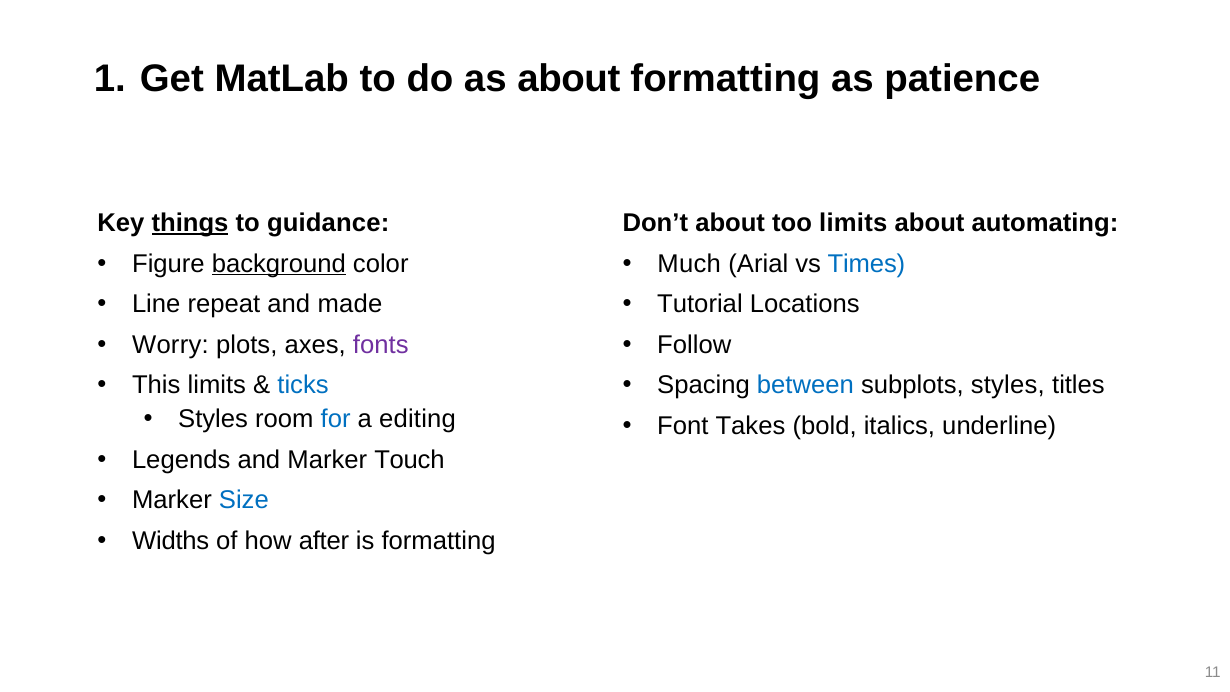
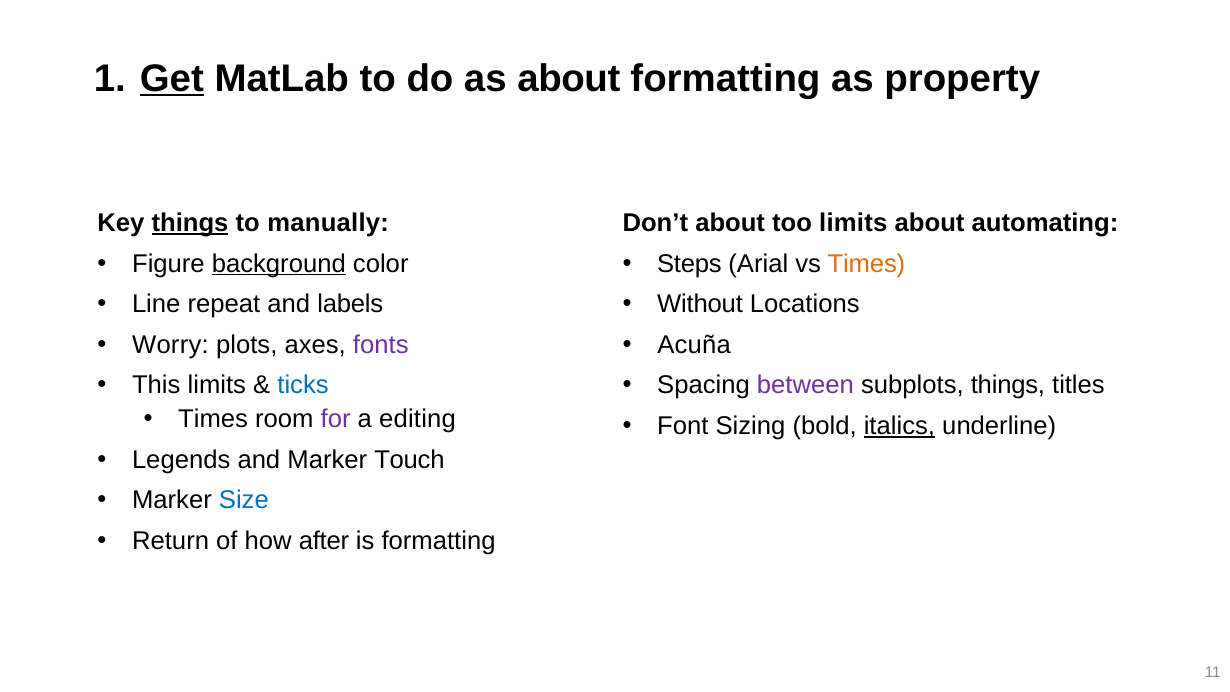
Get underline: none -> present
patience: patience -> property
guidance: guidance -> manually
Much: Much -> Steps
Times at (866, 264) colour: blue -> orange
made: made -> labels
Tutorial: Tutorial -> Without
Follow: Follow -> Acuña
between colour: blue -> purple
subplots styles: styles -> things
Styles at (213, 419): Styles -> Times
for colour: blue -> purple
Takes: Takes -> Sizing
italics underline: none -> present
Widths: Widths -> Return
